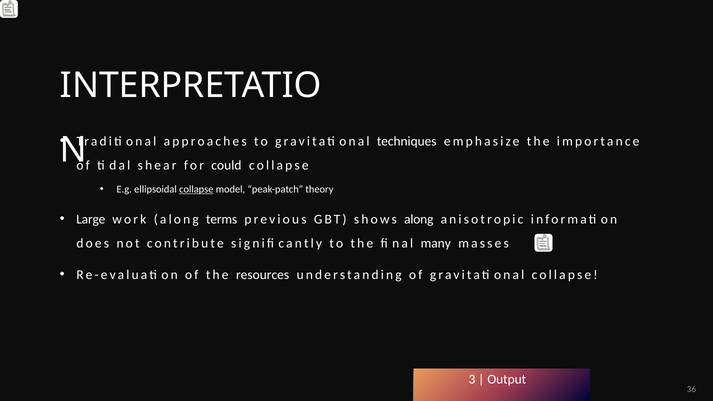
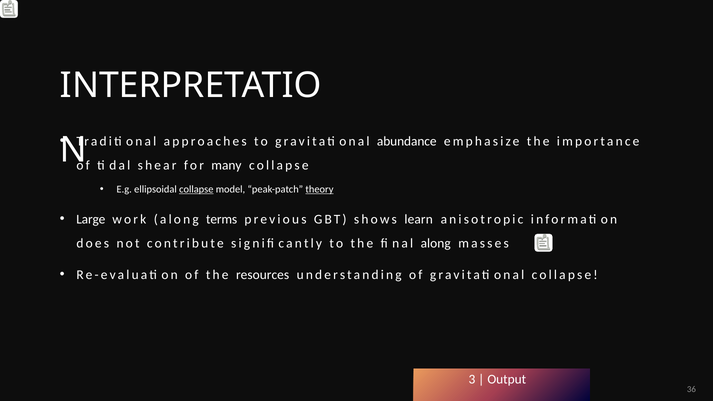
techniques: techniques -> abundance
could: could -> many
theory underline: none -> present
shows along: along -> learn
many at (436, 243): many -> along
